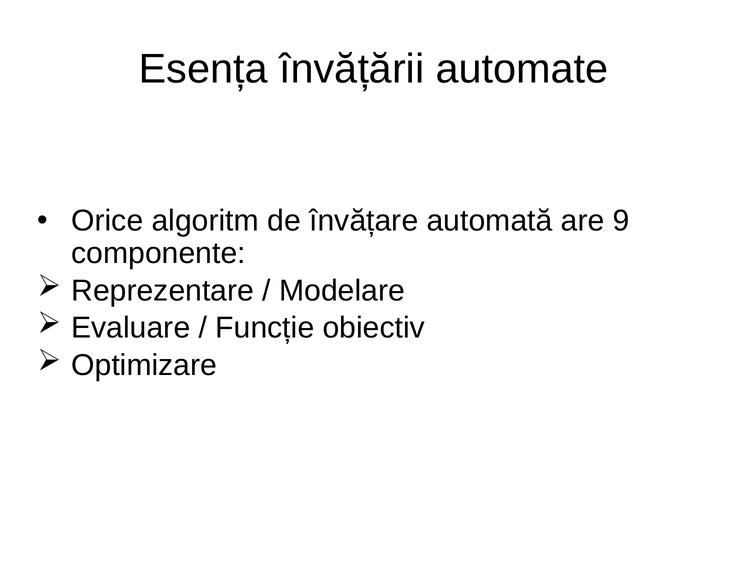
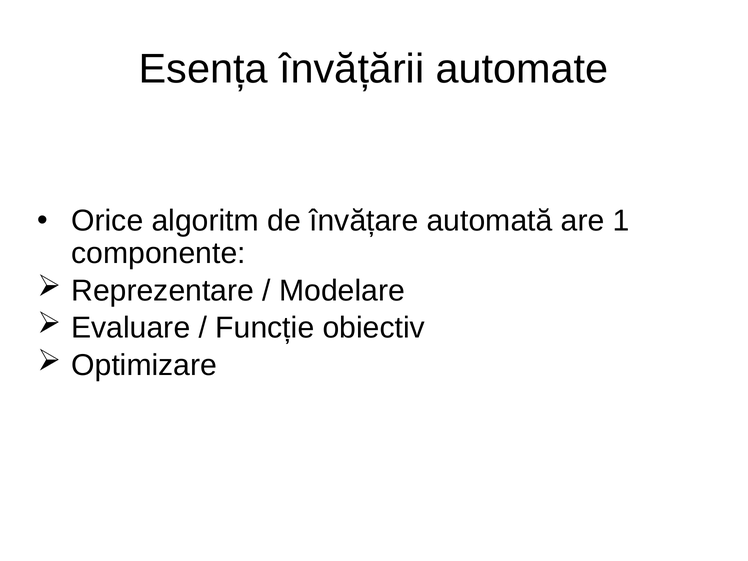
9: 9 -> 1
